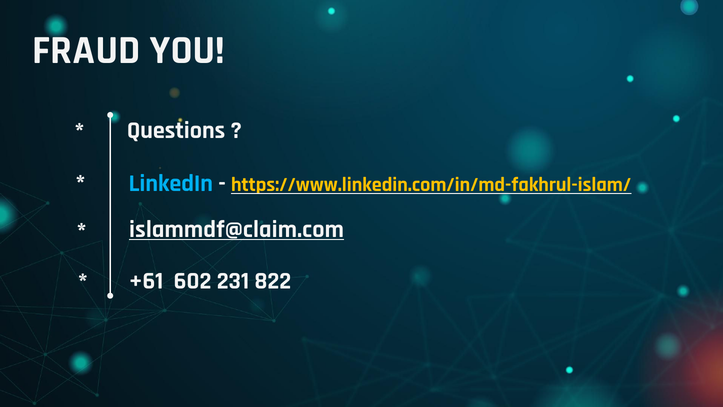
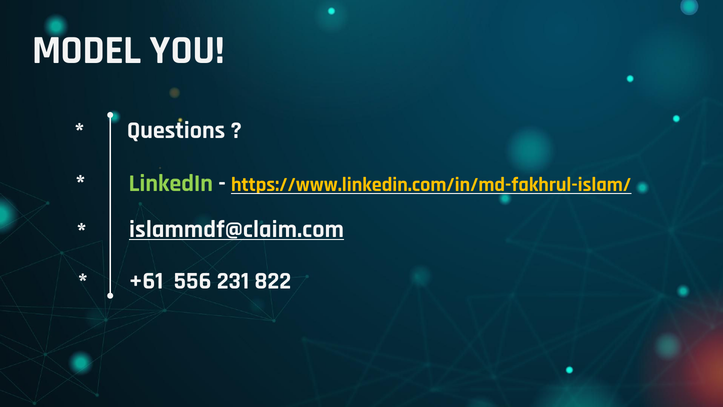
FRAUD: FRAUD -> MODEL
LinkedIn colour: light blue -> light green
602: 602 -> 556
